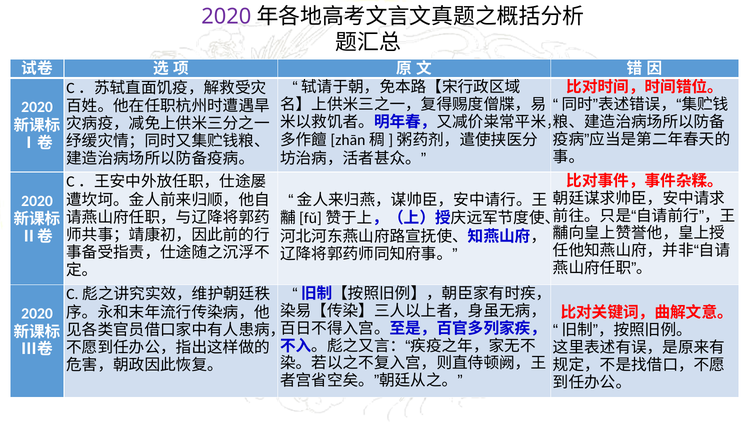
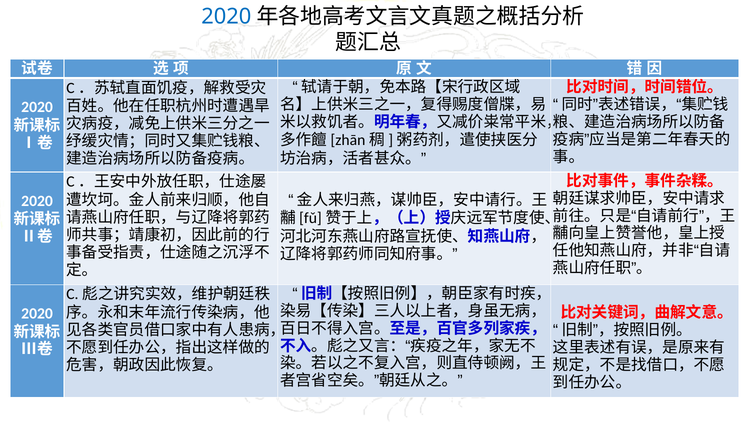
2020 at (226, 16) colour: purple -> blue
